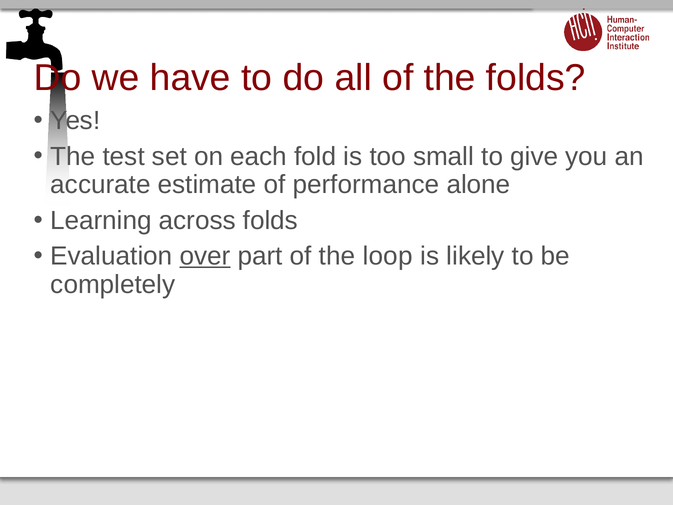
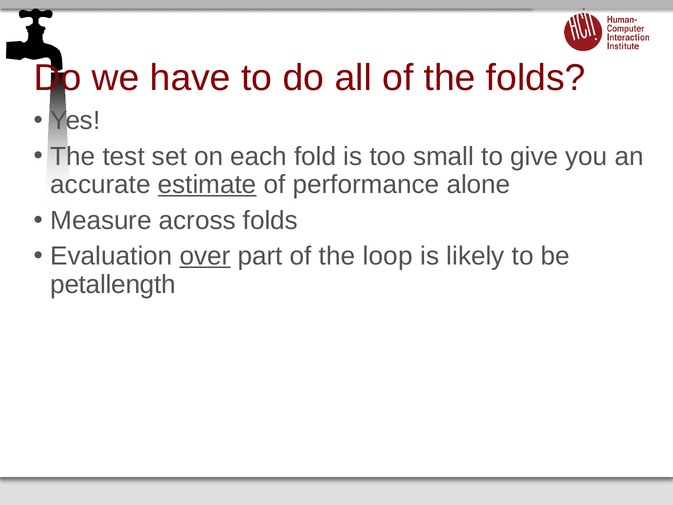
estimate underline: none -> present
Learning: Learning -> Measure
completely: completely -> petallength
